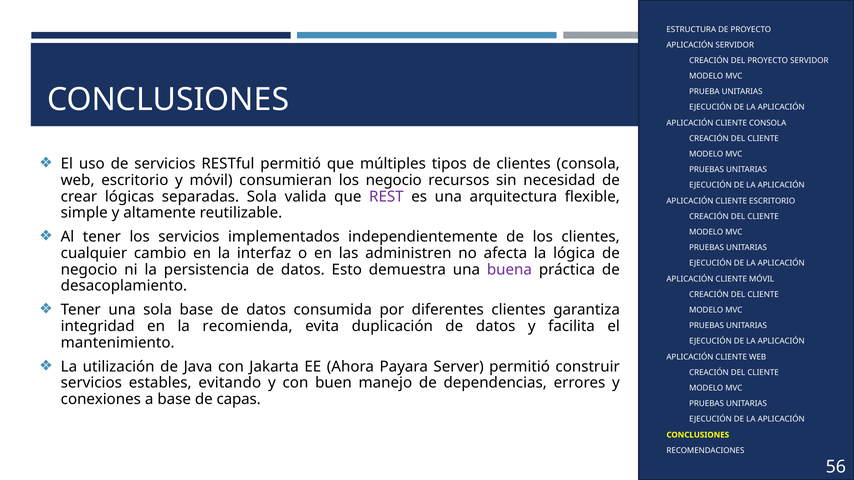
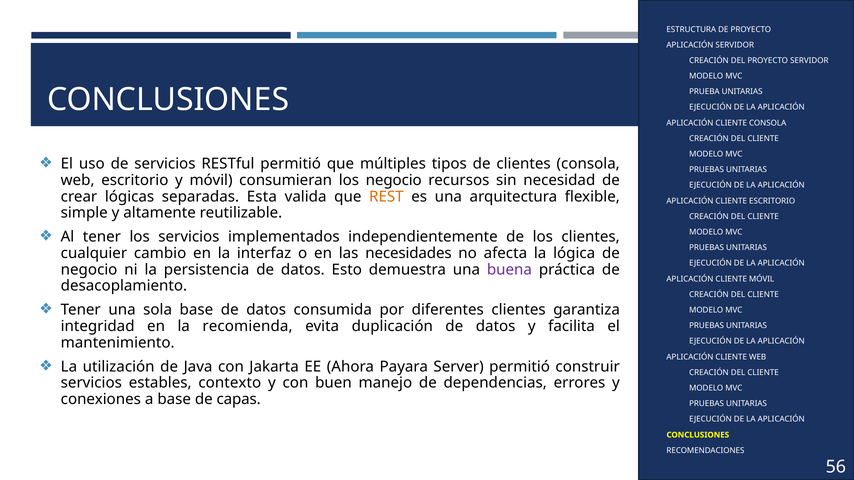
separadas Sola: Sola -> Esta
REST colour: purple -> orange
administren: administren -> necesidades
evitando: evitando -> contexto
